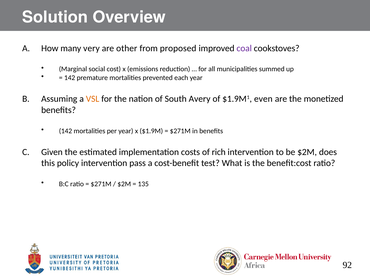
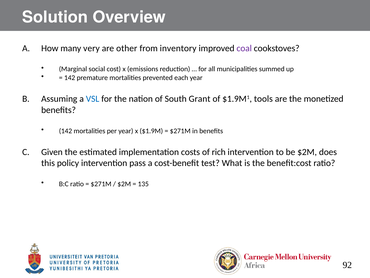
proposed: proposed -> inventory
VSL colour: orange -> blue
Avery: Avery -> Grant
even: even -> tools
